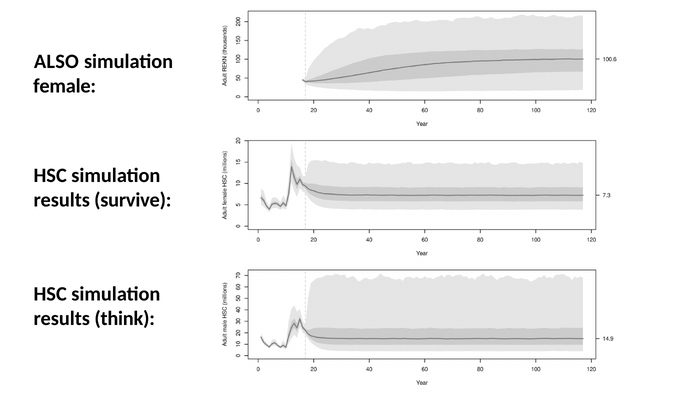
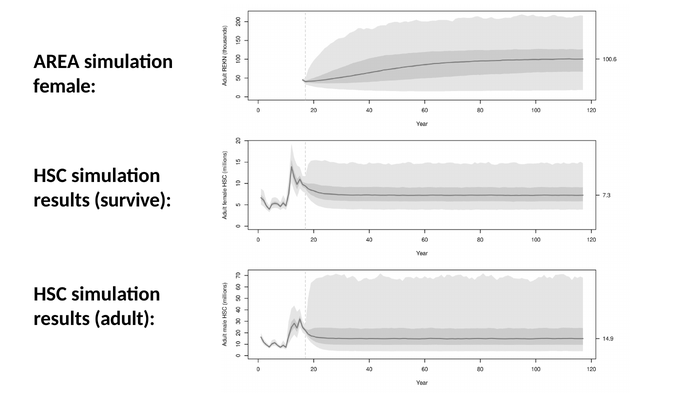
ALSO: ALSO -> AREA
think: think -> adult
